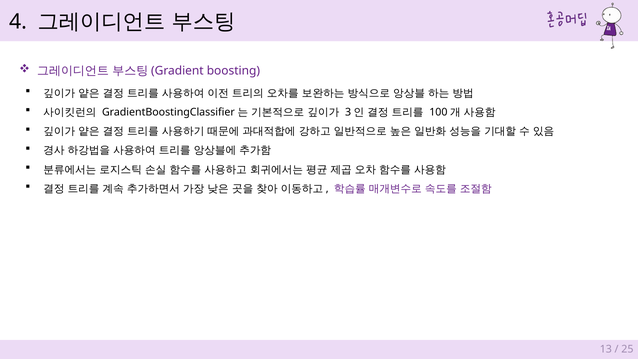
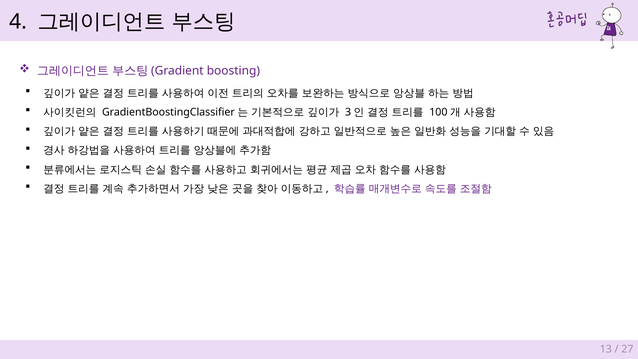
25: 25 -> 27
